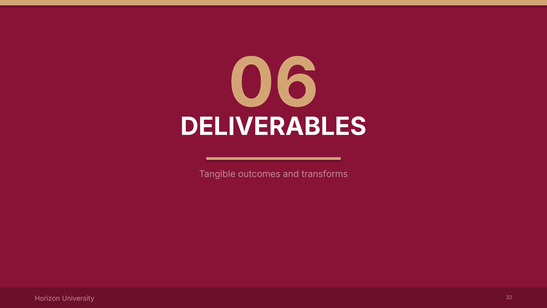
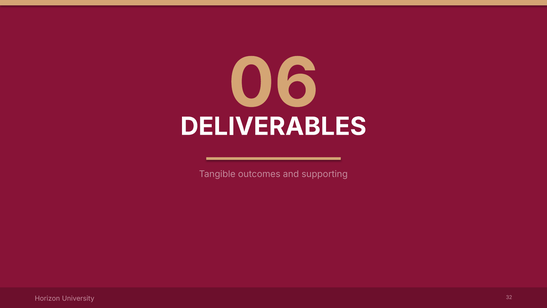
transforms: transforms -> supporting
